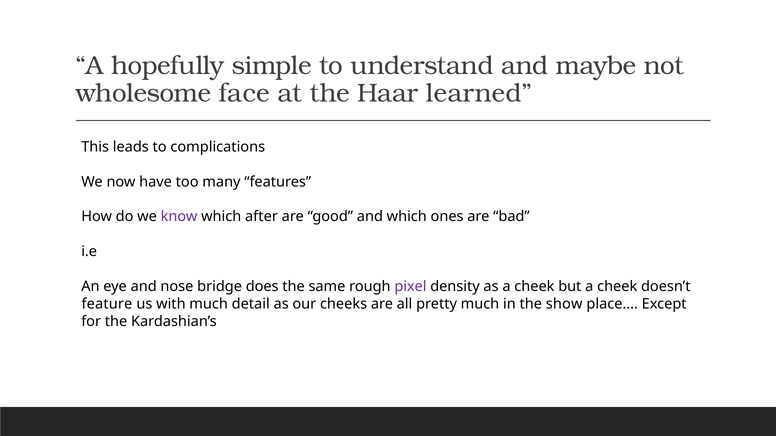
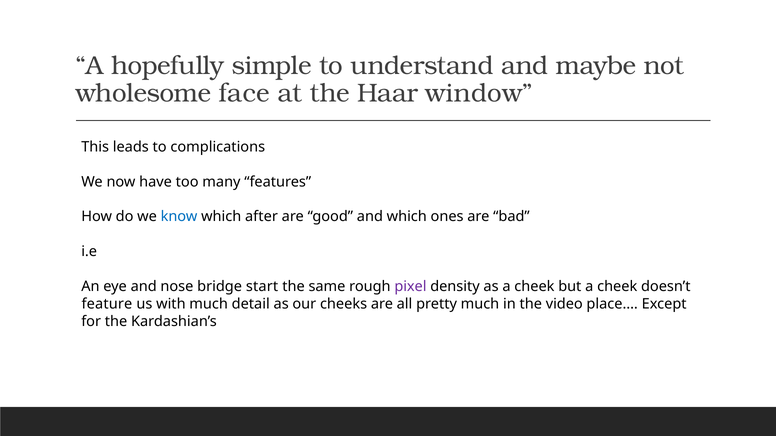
learned: learned -> window
know colour: purple -> blue
does: does -> start
show: show -> video
